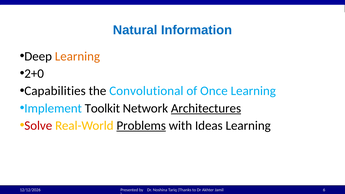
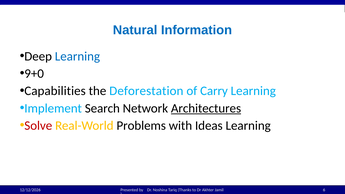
Learning at (77, 56) colour: orange -> blue
2+0: 2+0 -> 9+0
Convolutional: Convolutional -> Deforestation
Once: Once -> Carry
Toolkit: Toolkit -> Search
Problems underline: present -> none
